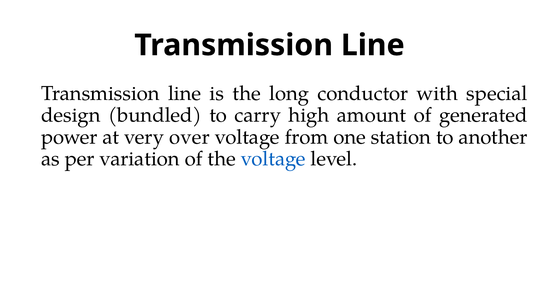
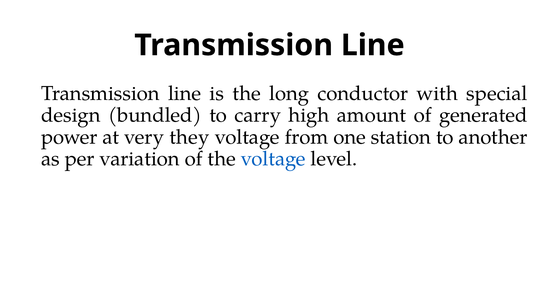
over: over -> they
